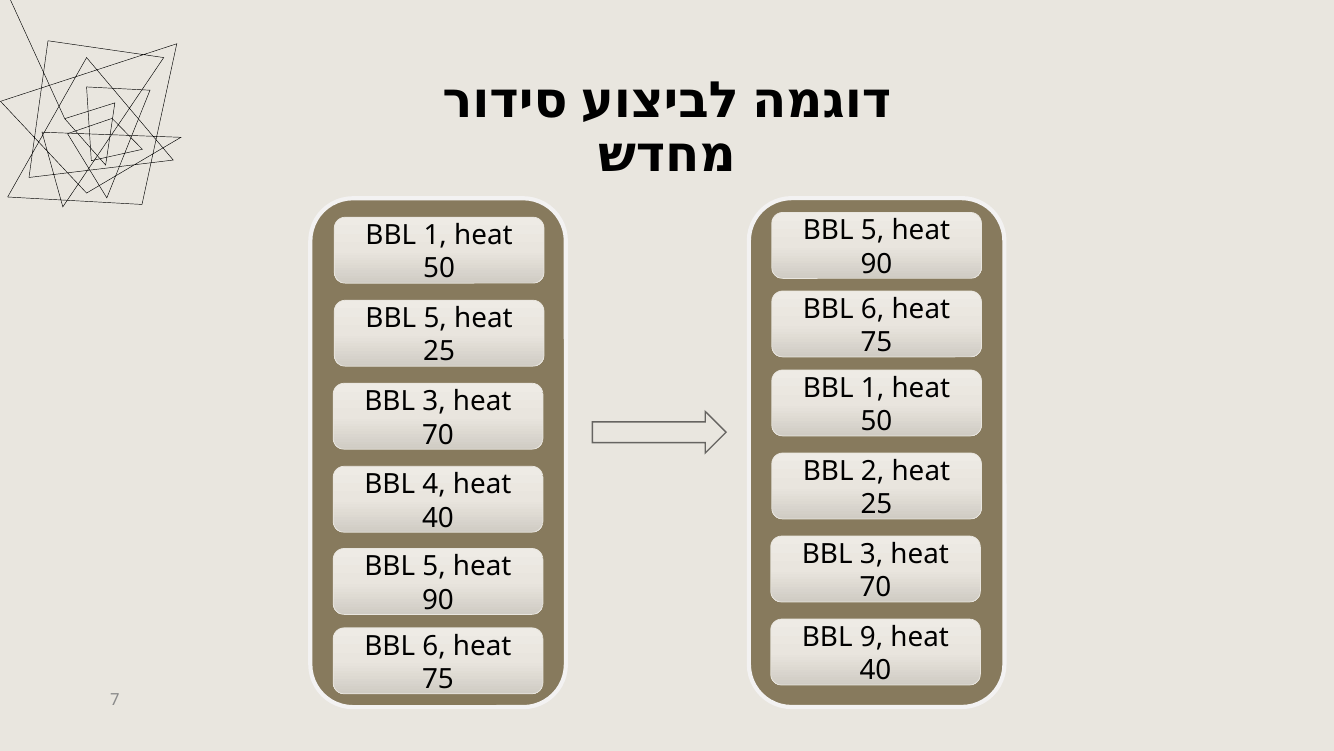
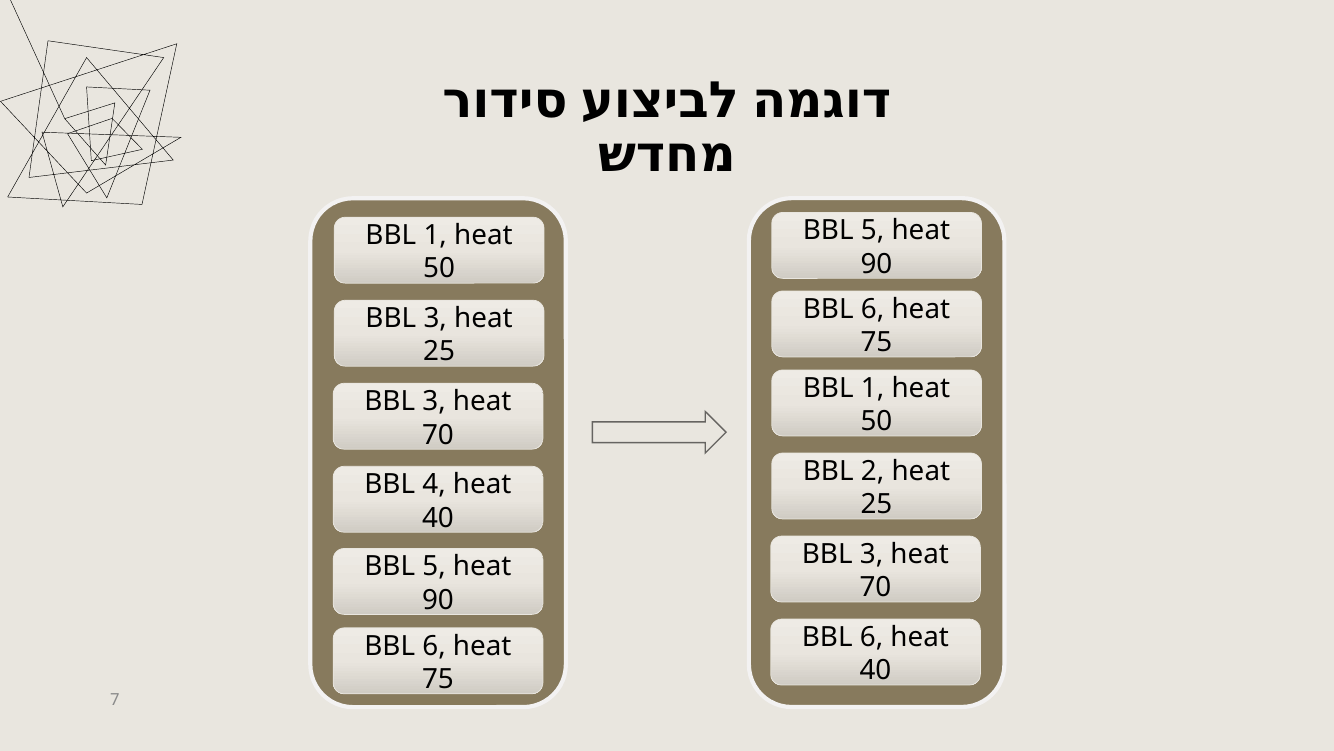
5 at (435, 318): 5 -> 3
9 at (872, 637): 9 -> 6
